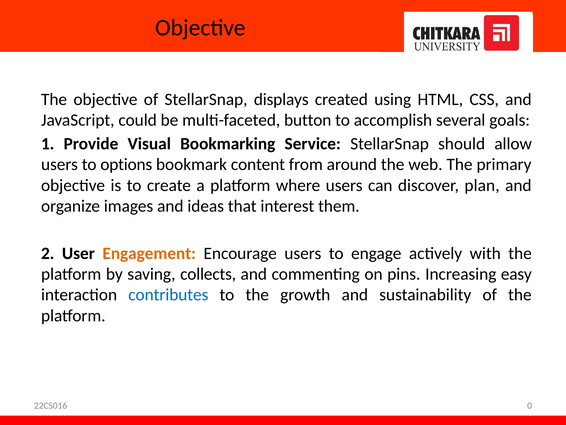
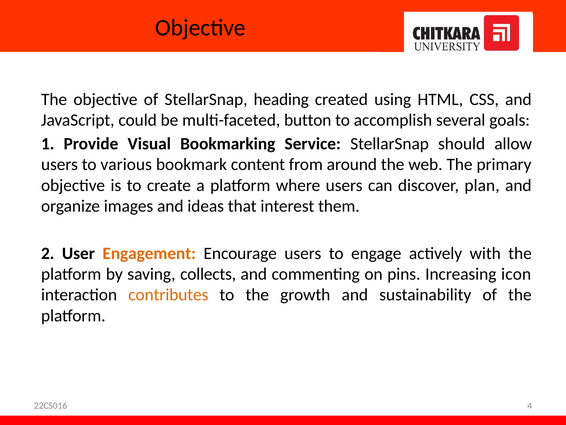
displays: displays -> heading
options: options -> various
easy: easy -> icon
contributes colour: blue -> orange
0: 0 -> 4
